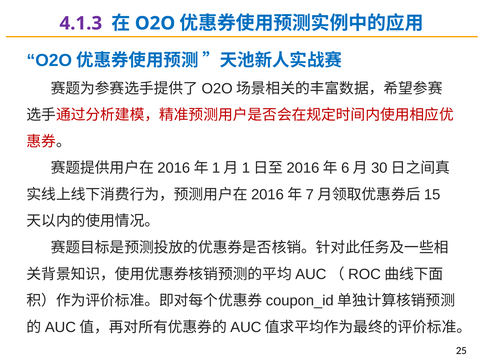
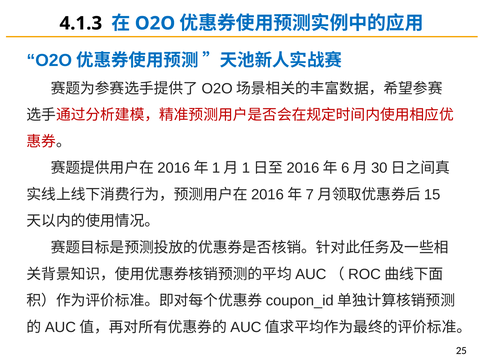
4.1.3 colour: purple -> black
